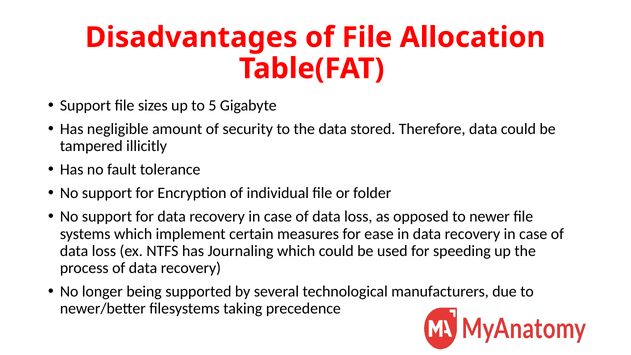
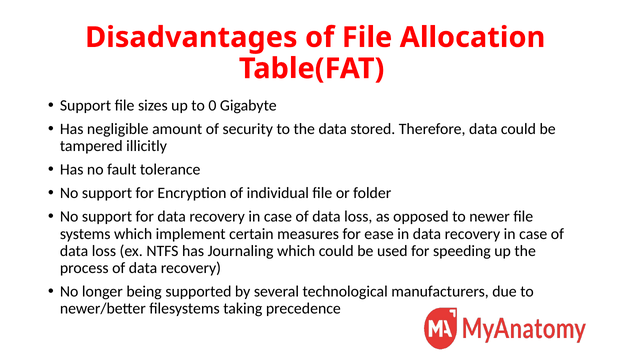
5: 5 -> 0
